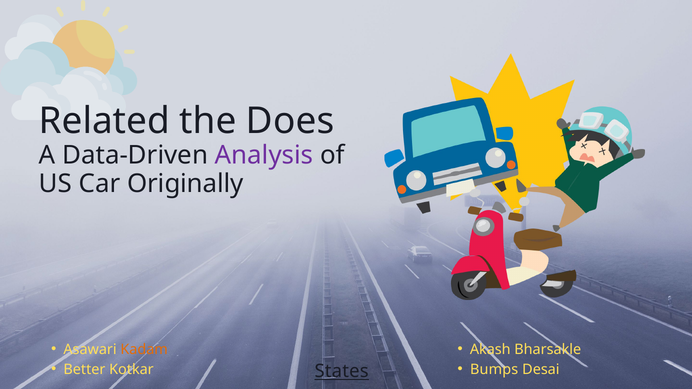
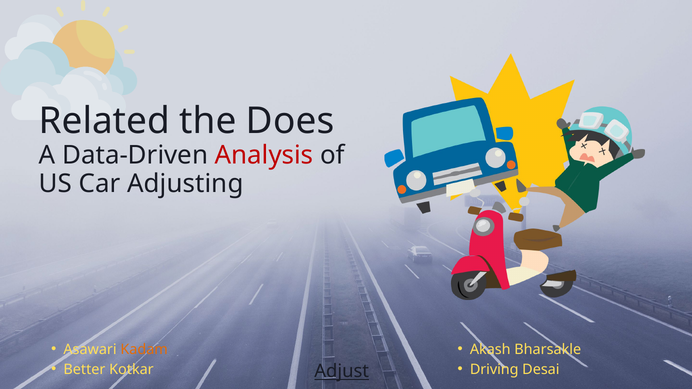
Analysis colour: purple -> red
Originally: Originally -> Adjusting
Bumps: Bumps -> Driving
States: States -> Adjust
